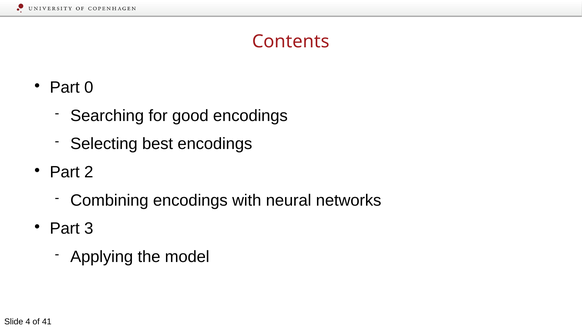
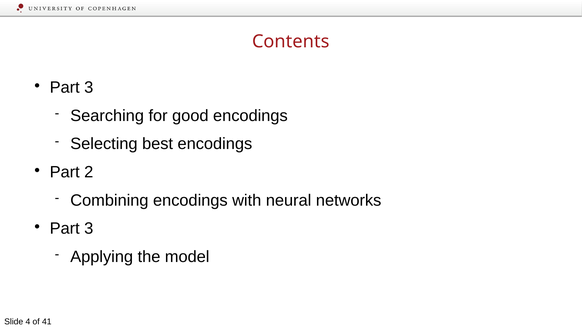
0 at (89, 88): 0 -> 3
